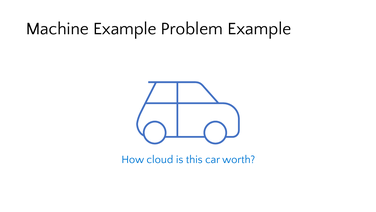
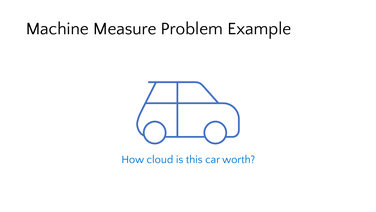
Machine Example: Example -> Measure
